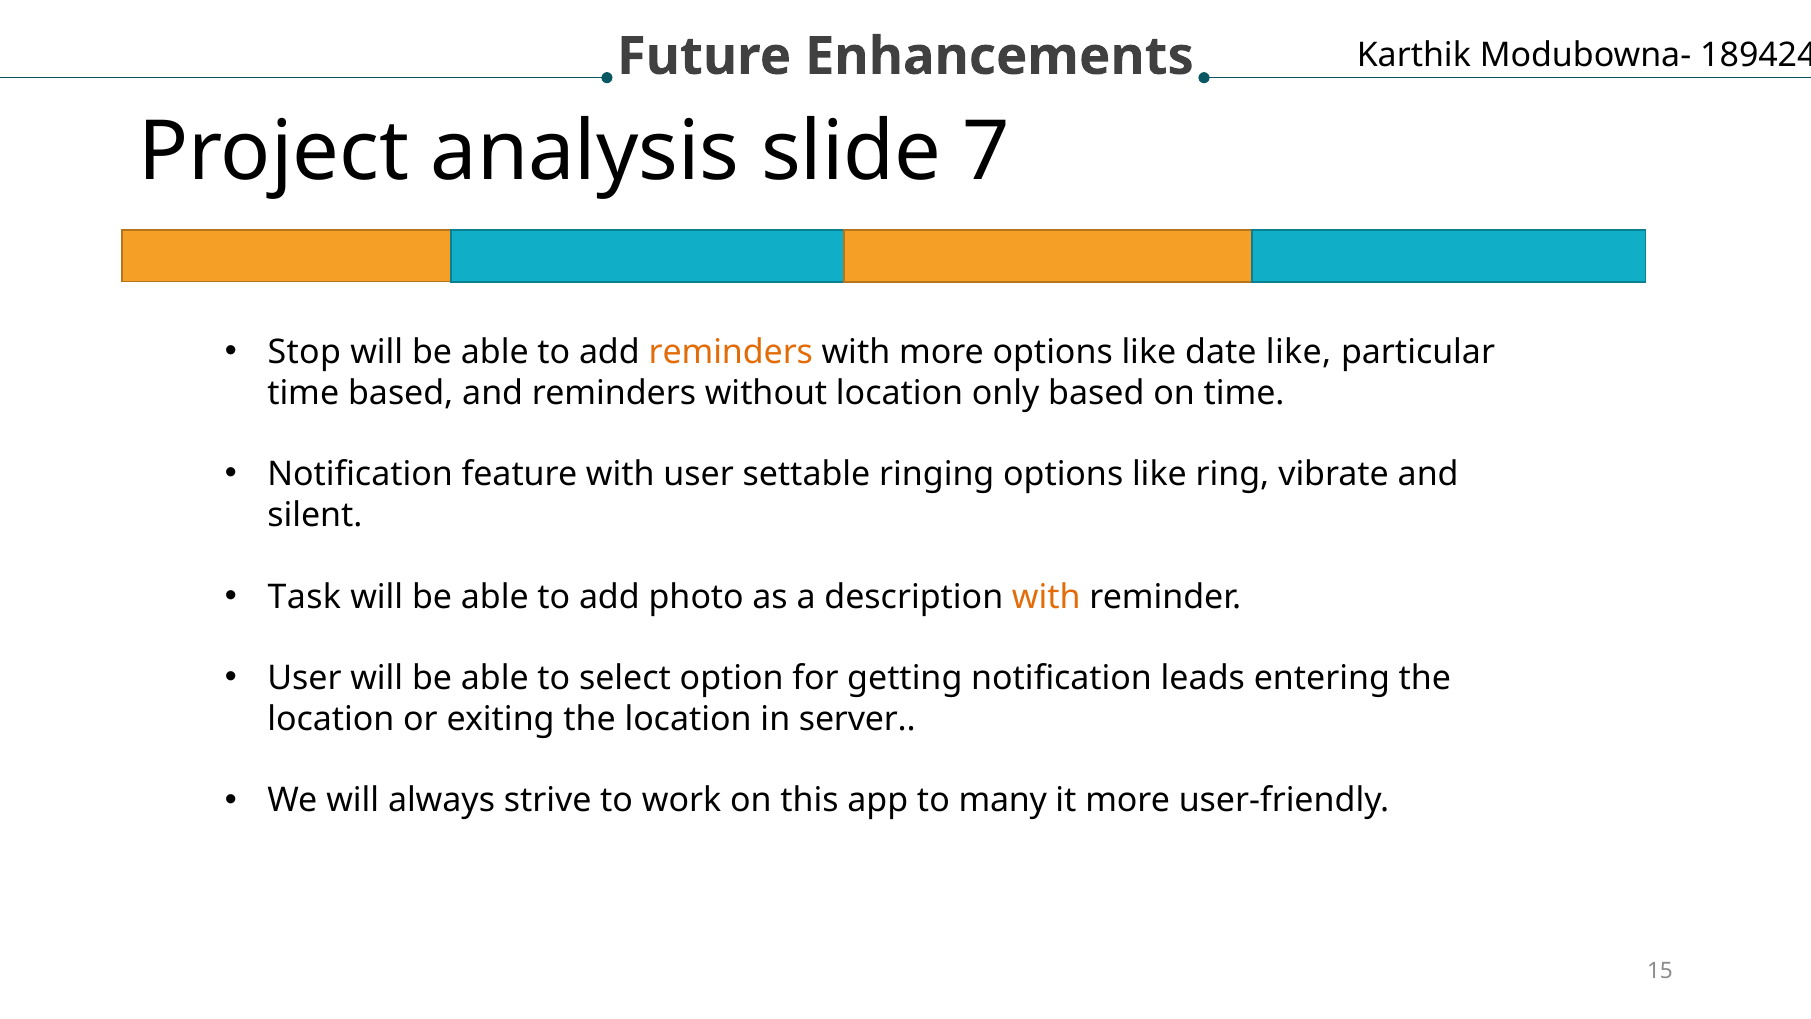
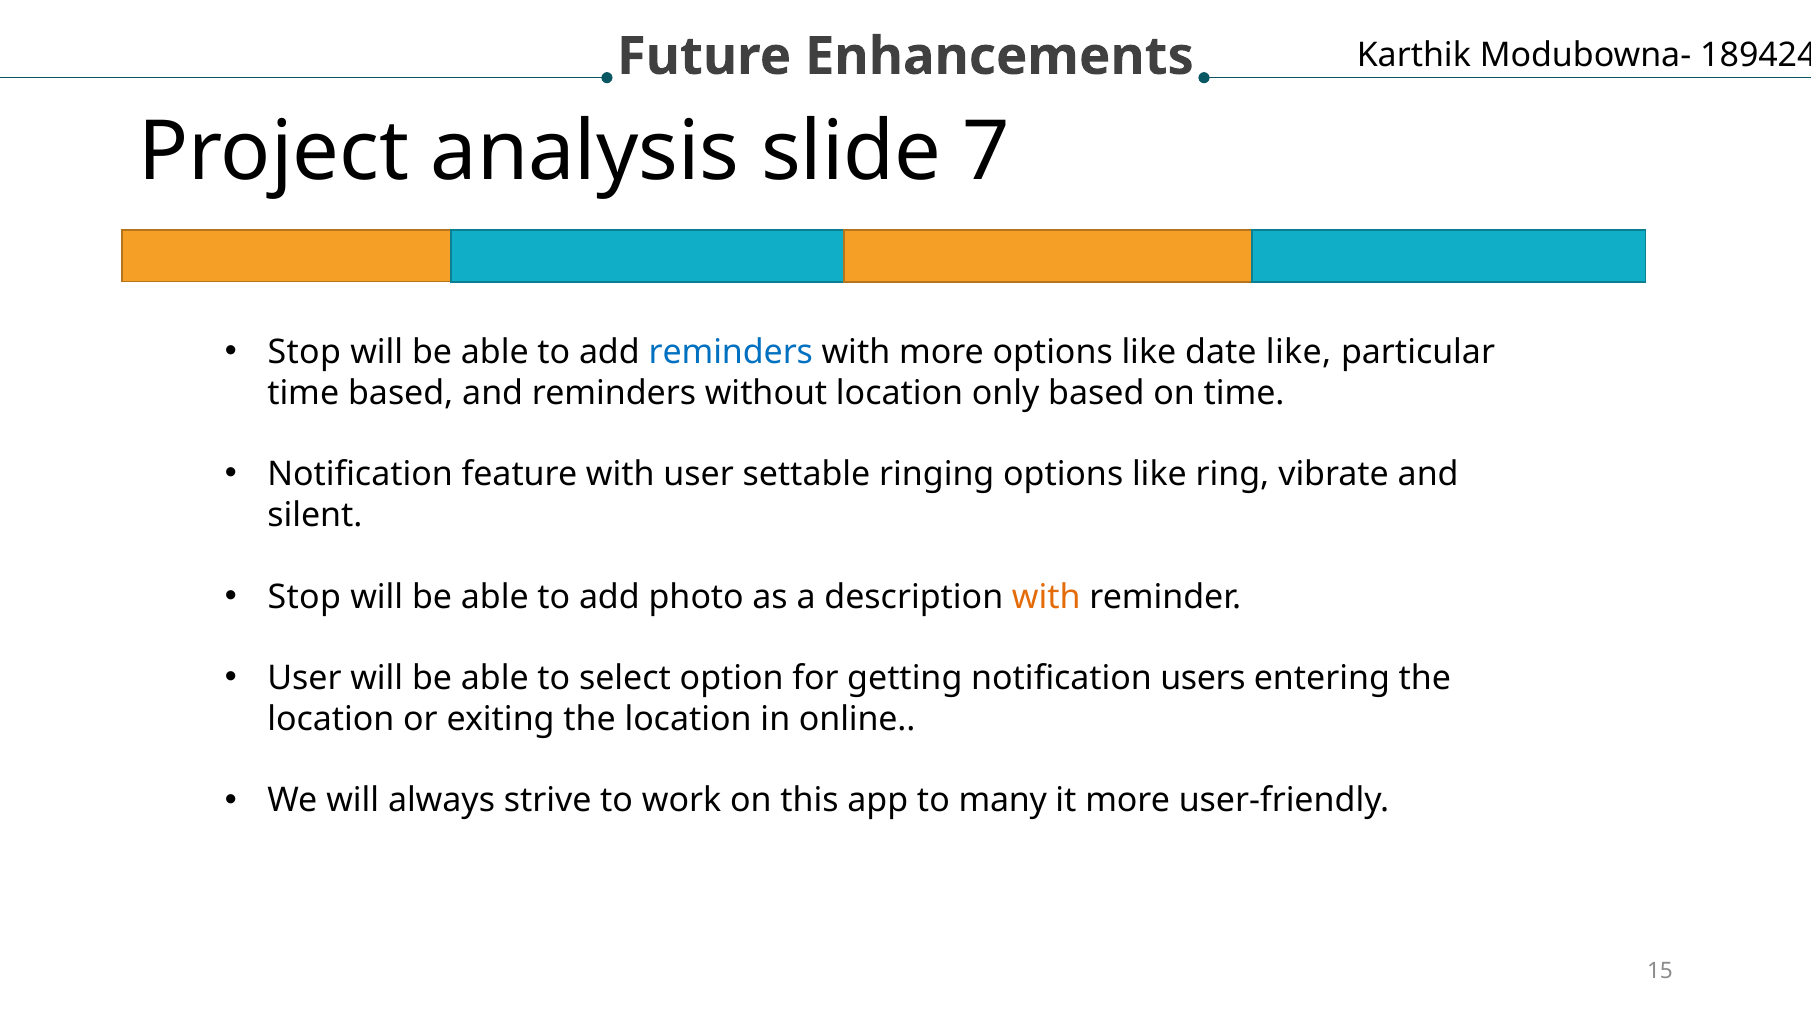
reminders at (731, 352) colour: orange -> blue
Task at (304, 597): Task -> Stop
leads: leads -> users
server: server -> online
